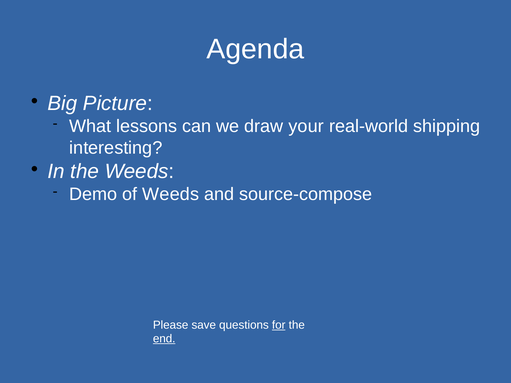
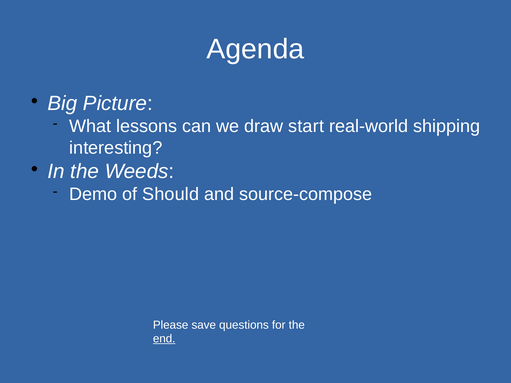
your: your -> start
of Weeds: Weeds -> Should
for underline: present -> none
